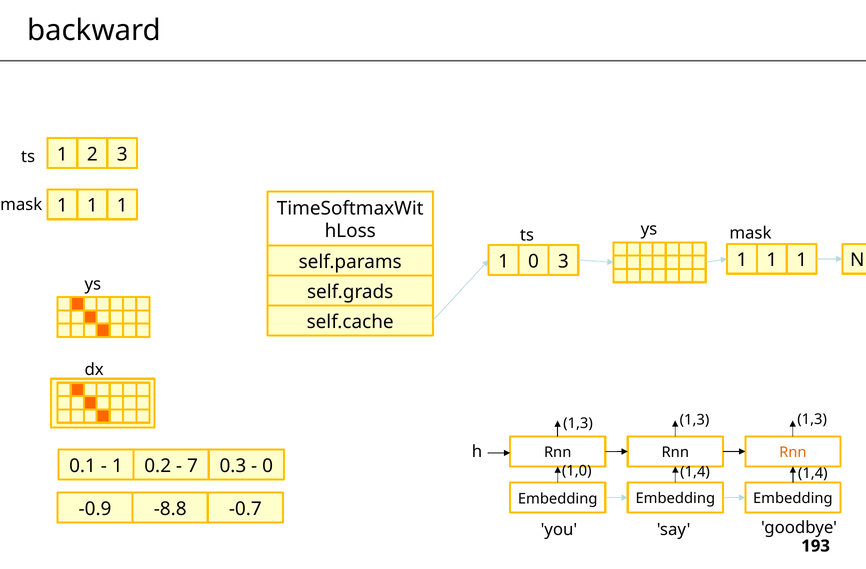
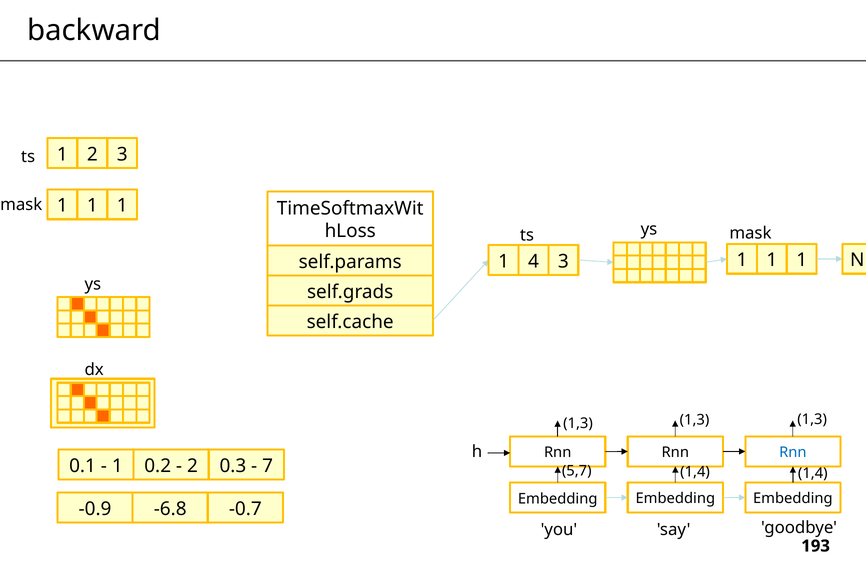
1 0: 0 -> 4
Rnn at (793, 452) colour: orange -> blue
7 at (192, 466): 7 -> 2
0 at (268, 466): 0 -> 7
1,0: 1,0 -> 5,7
-8.8: -8.8 -> -6.8
